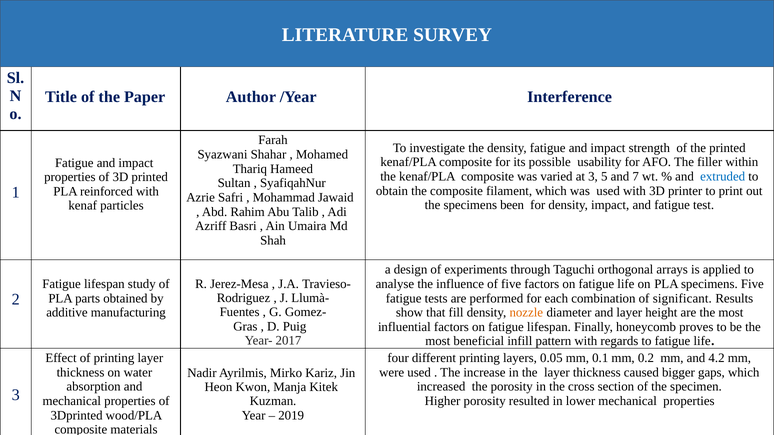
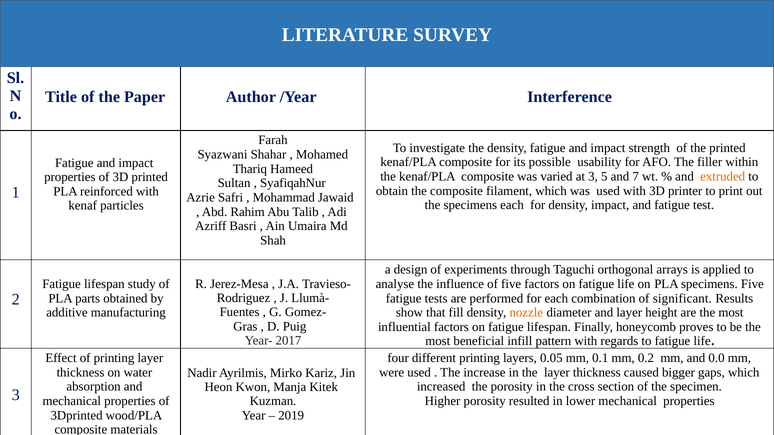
extruded colour: blue -> orange
specimens been: been -> each
4.2: 4.2 -> 0.0
